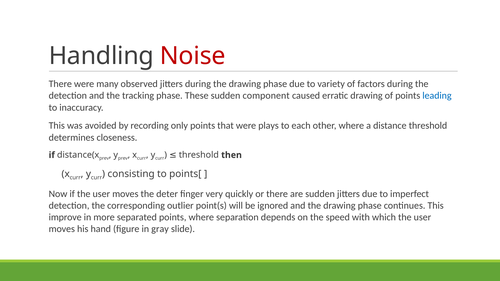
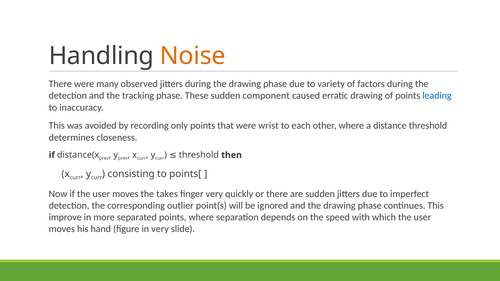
Noise colour: red -> orange
plays: plays -> wrist
deter: deter -> takes
in gray: gray -> very
